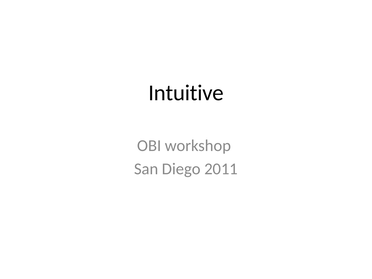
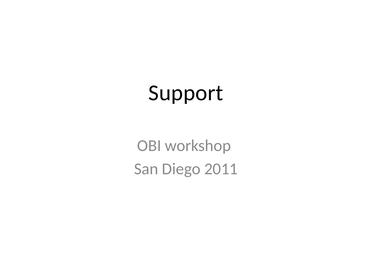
Intuitive: Intuitive -> Support
